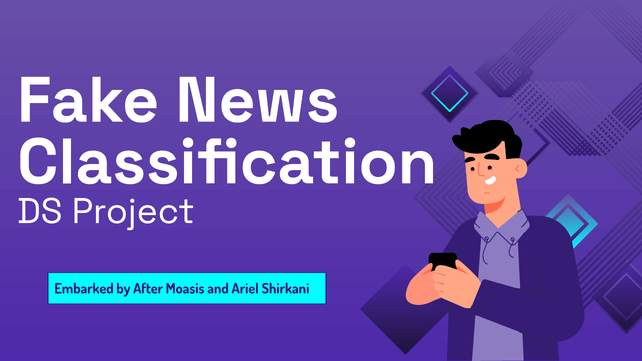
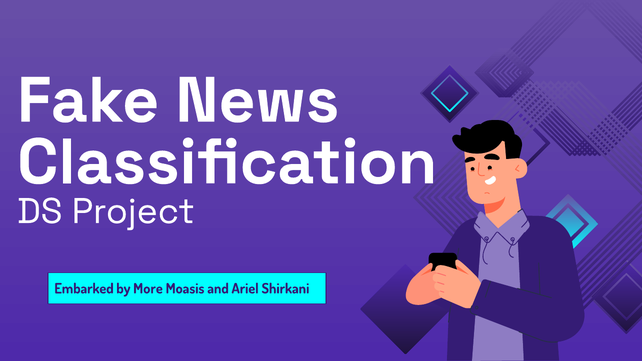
After: After -> More
